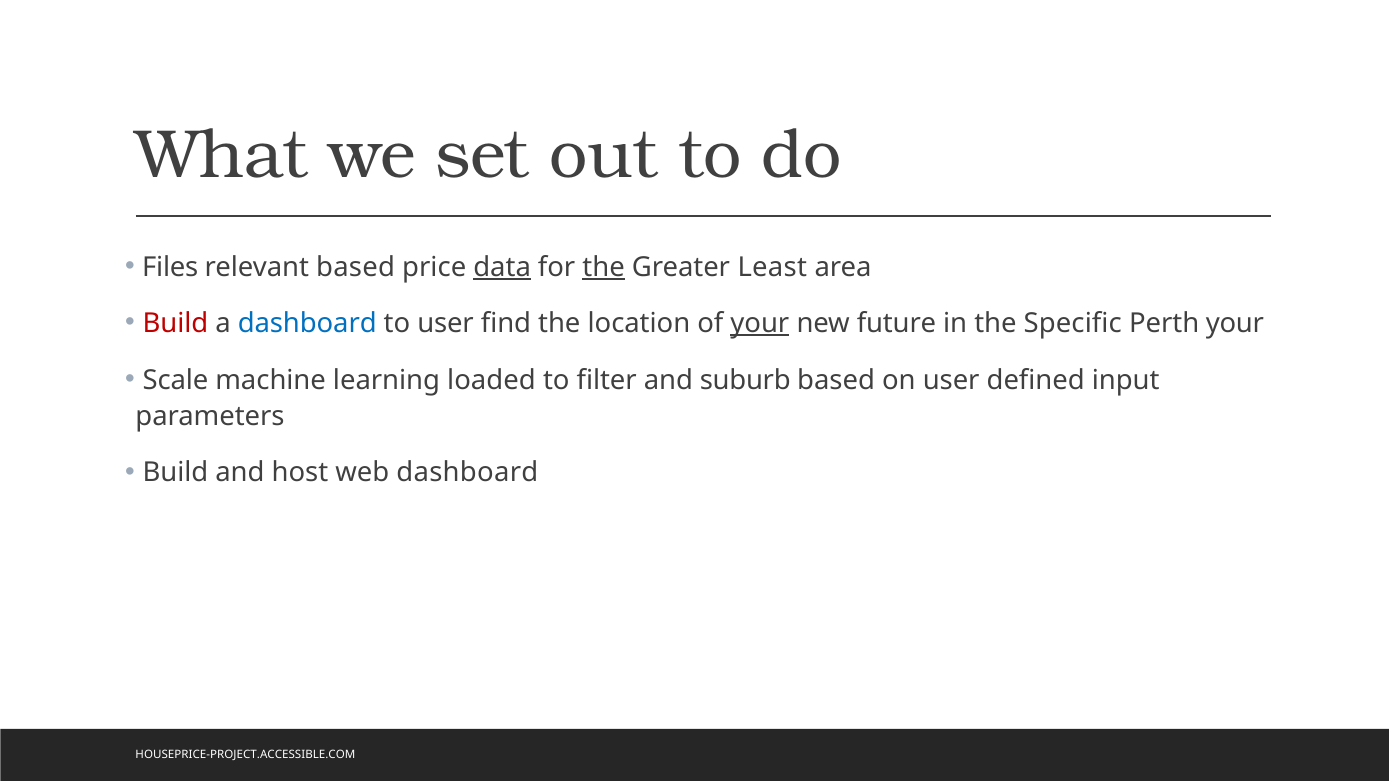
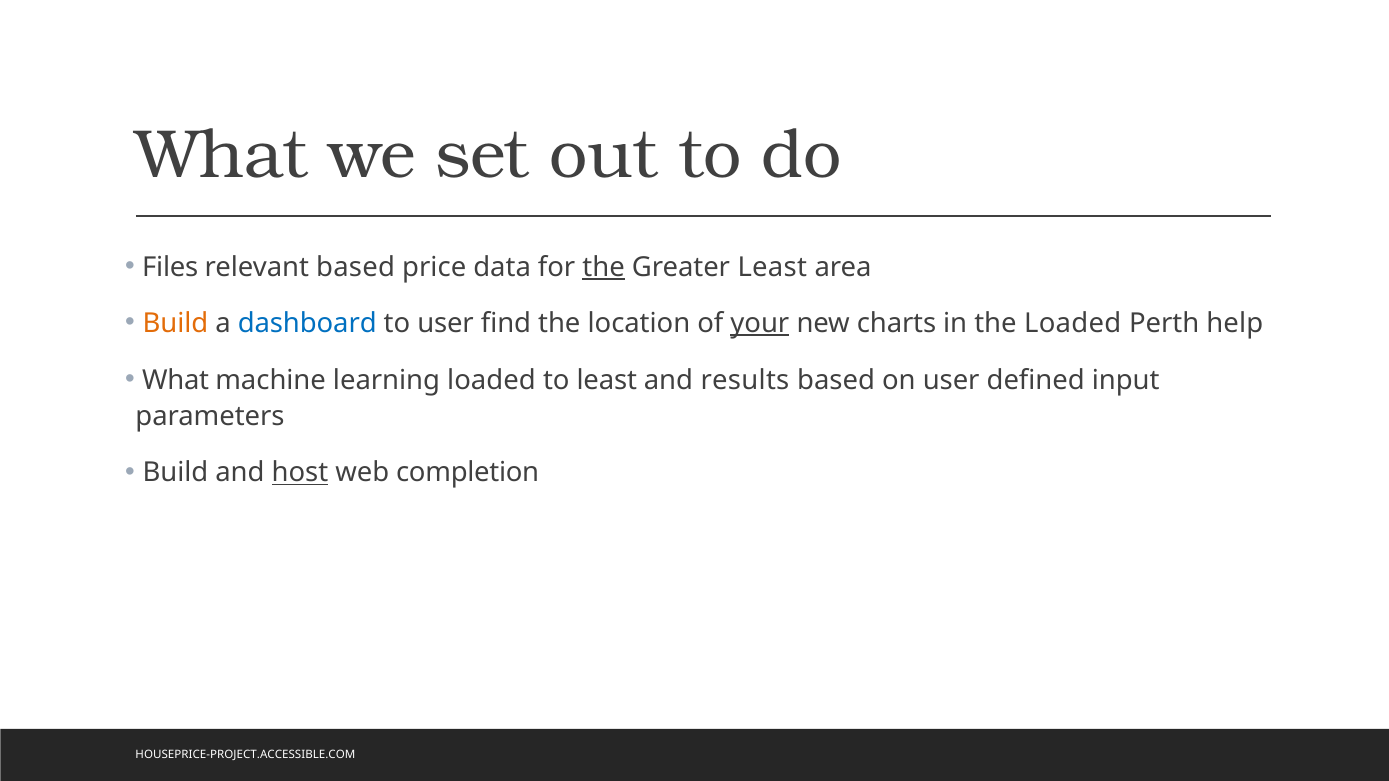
data underline: present -> none
Build at (175, 324) colour: red -> orange
future: future -> charts
the Specific: Specific -> Loaded
Perth your: your -> help
Scale at (175, 380): Scale -> What
to filter: filter -> least
suburb: suburb -> results
host underline: none -> present
web dashboard: dashboard -> completion
